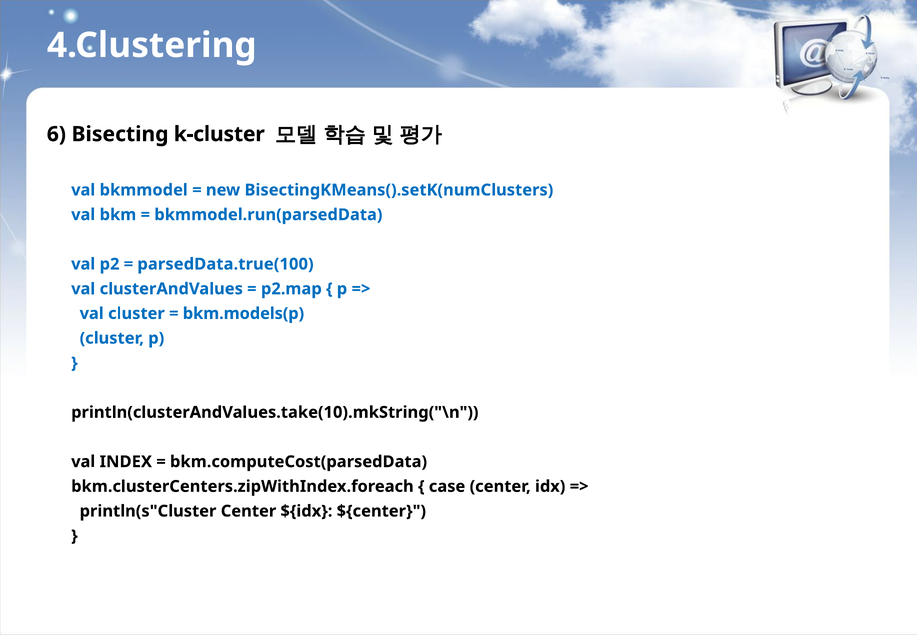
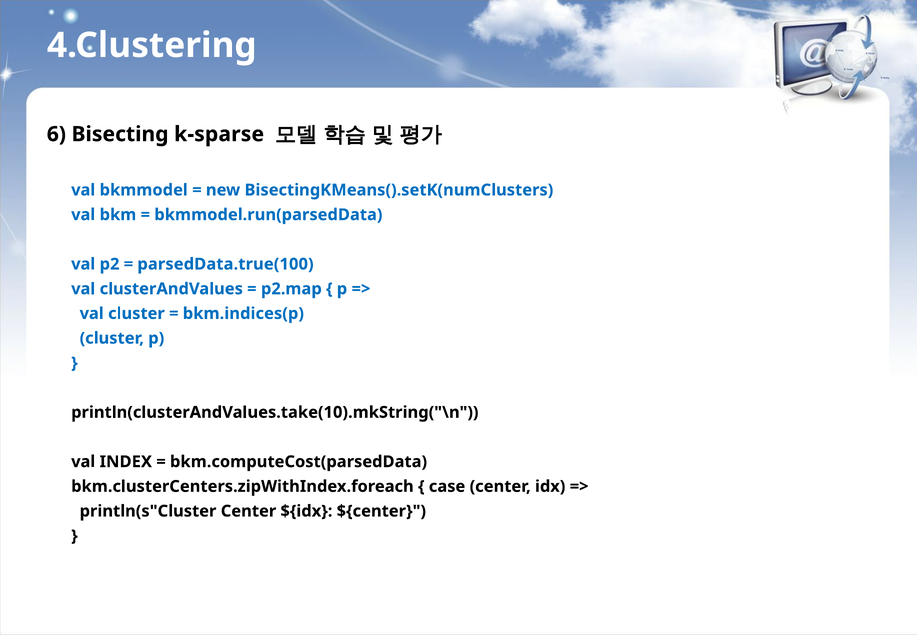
k-cluster: k-cluster -> k-sparse
bkm.models(p: bkm.models(p -> bkm.indices(p
